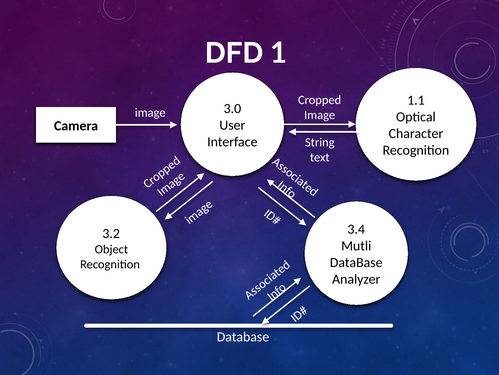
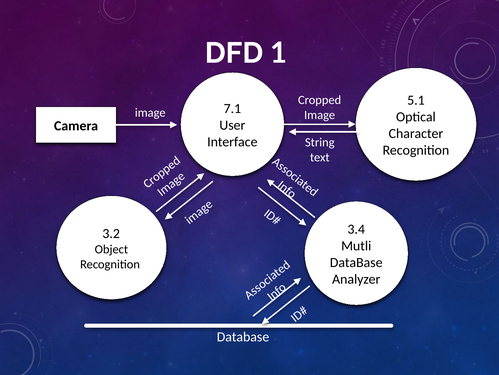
1.1: 1.1 -> 5.1
3.0: 3.0 -> 7.1
